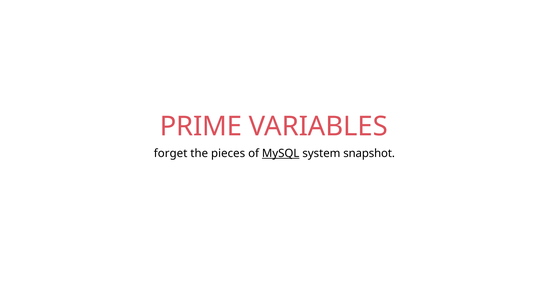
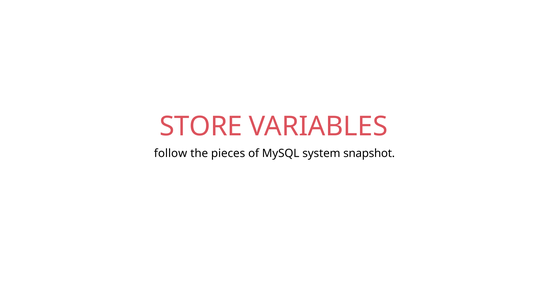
PRIME: PRIME -> STORE
forget: forget -> follow
MySQL underline: present -> none
